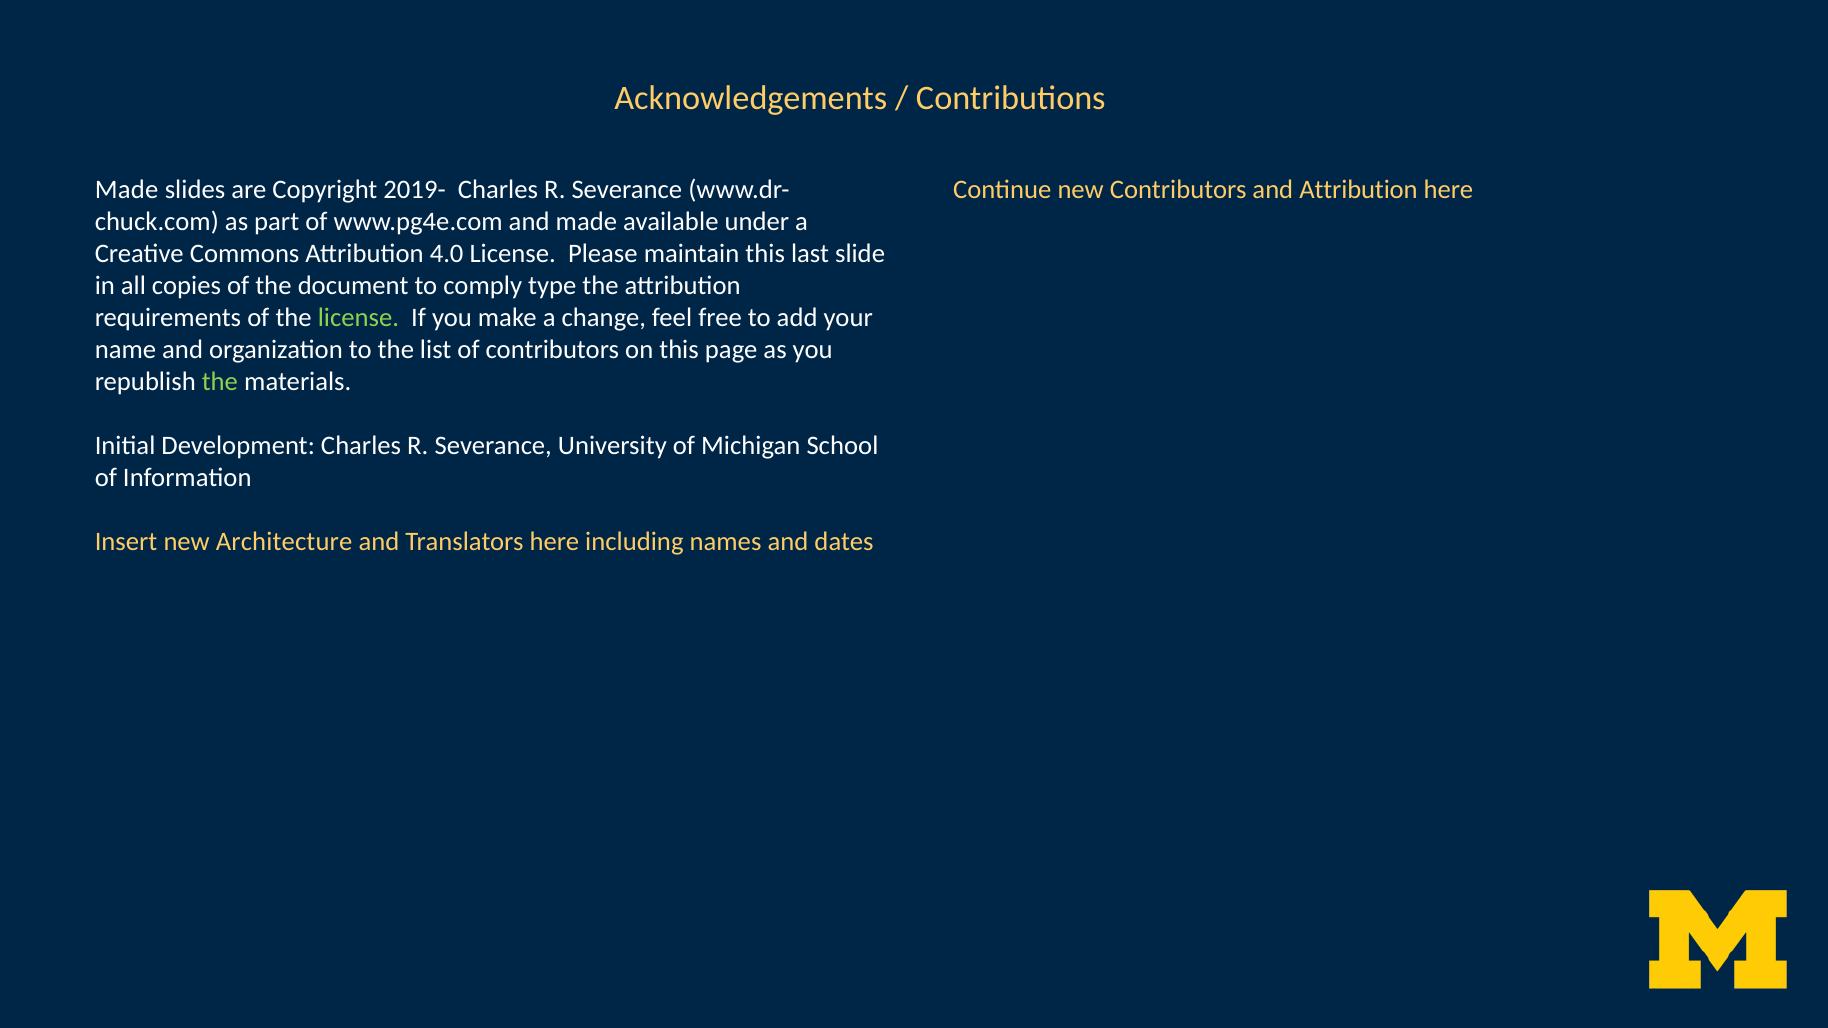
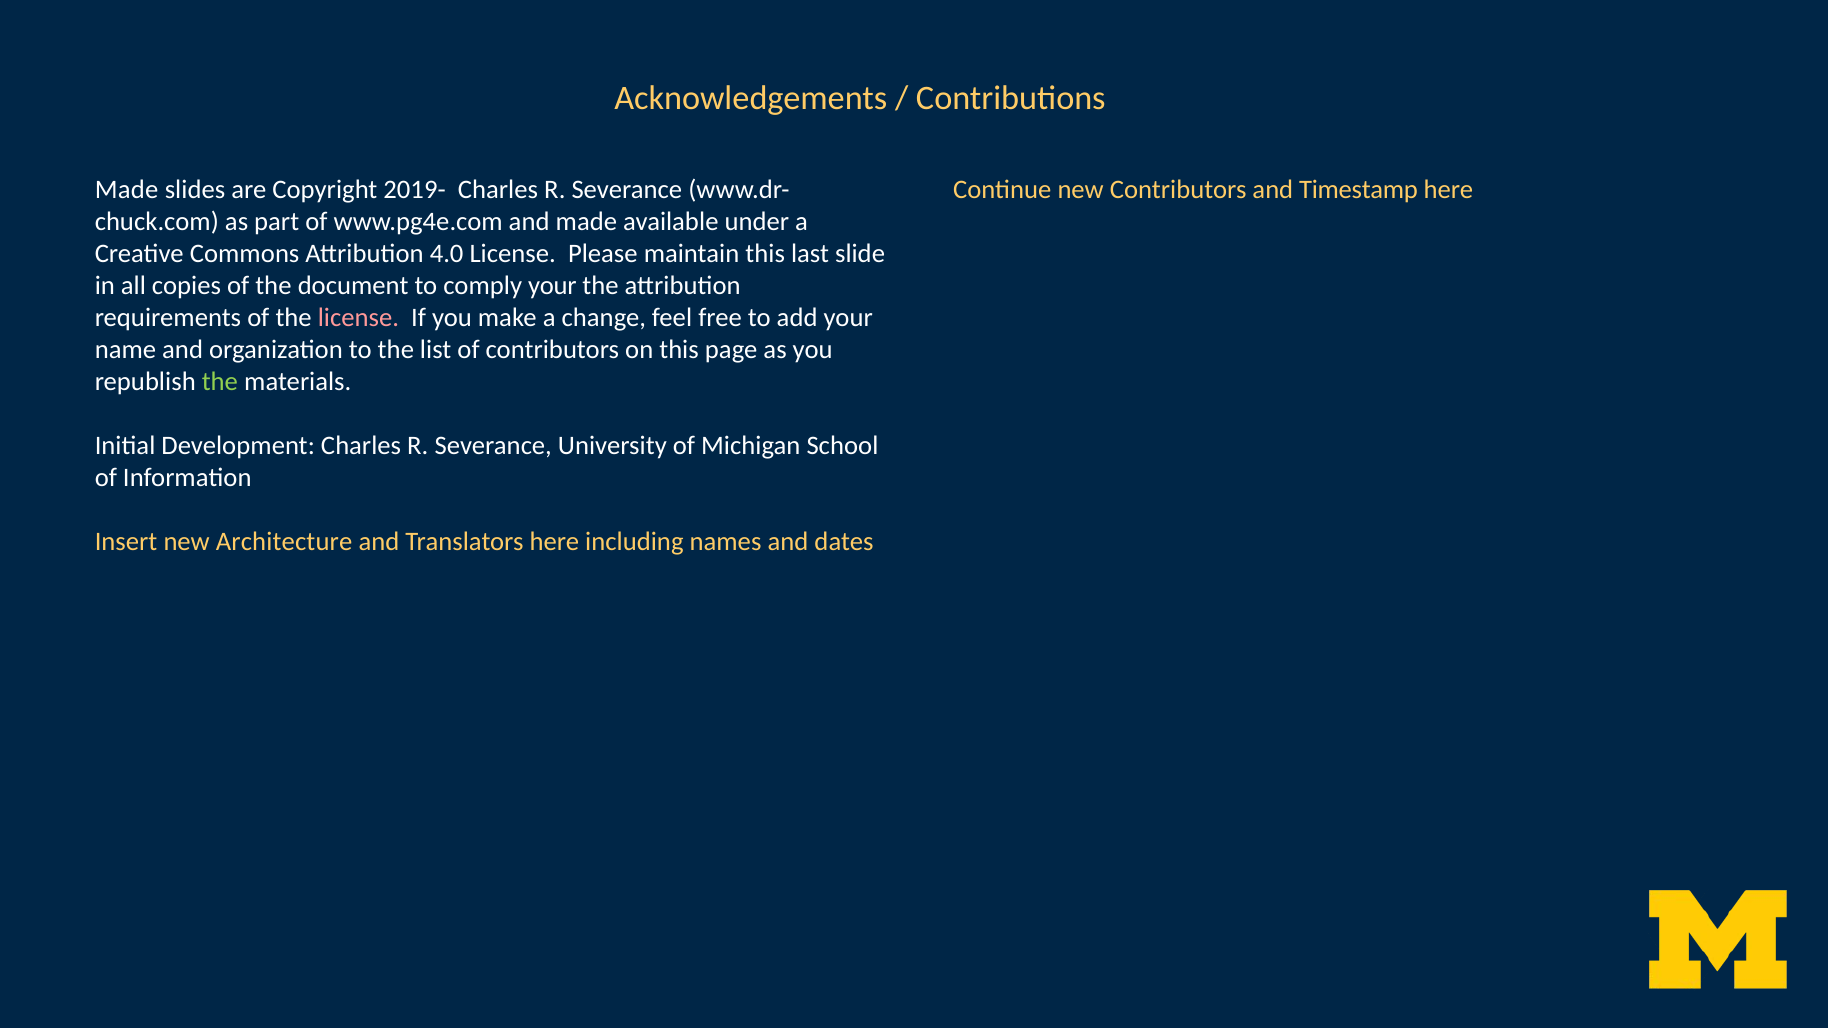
and Attribution: Attribution -> Timestamp
comply type: type -> your
license at (358, 318) colour: light green -> pink
